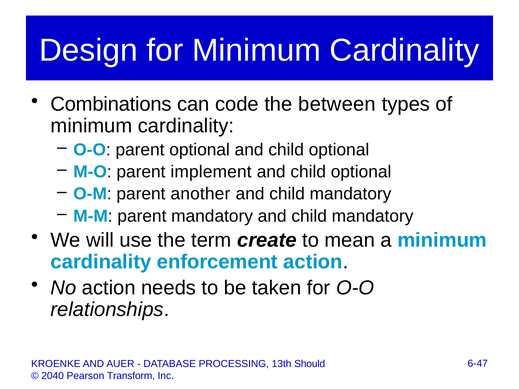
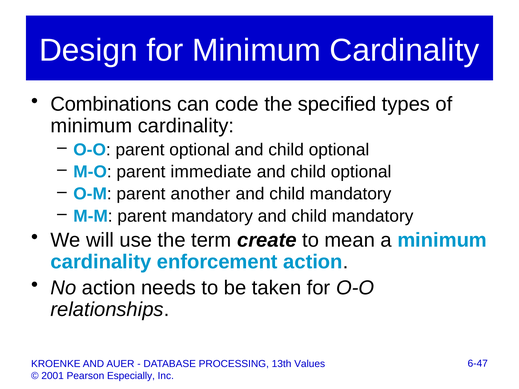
between: between -> specified
implement: implement -> immediate
Should: Should -> Values
2040: 2040 -> 2001
Transform: Transform -> Especially
